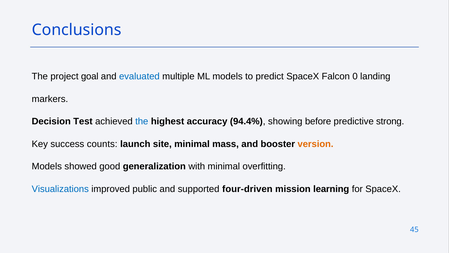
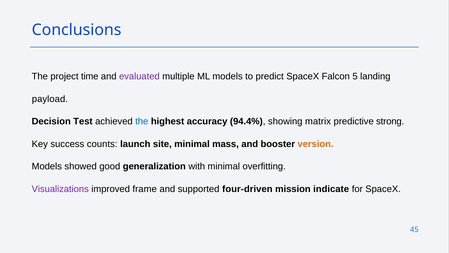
goal: goal -> time
evaluated colour: blue -> purple
0: 0 -> 5
markers: markers -> payload
before: before -> matrix
Visualizations colour: blue -> purple
public: public -> frame
learning: learning -> indicate
